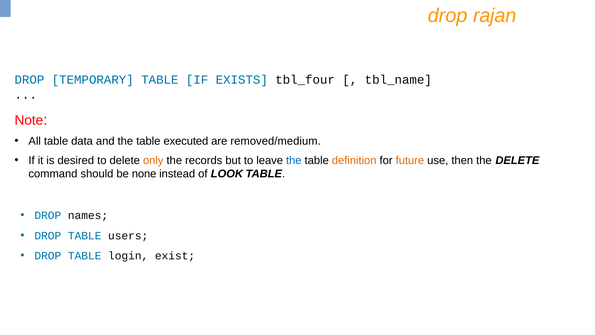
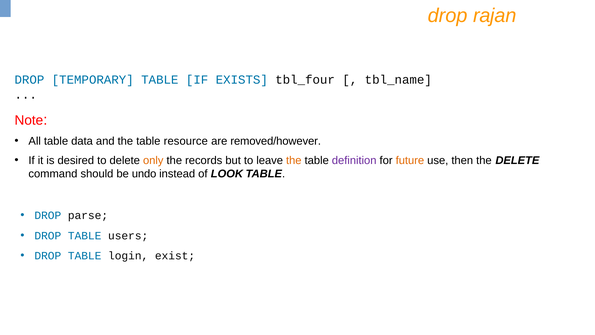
executed: executed -> resource
removed/medium: removed/medium -> removed/however
the at (294, 160) colour: blue -> orange
definition colour: orange -> purple
none: none -> undo
names: names -> parse
